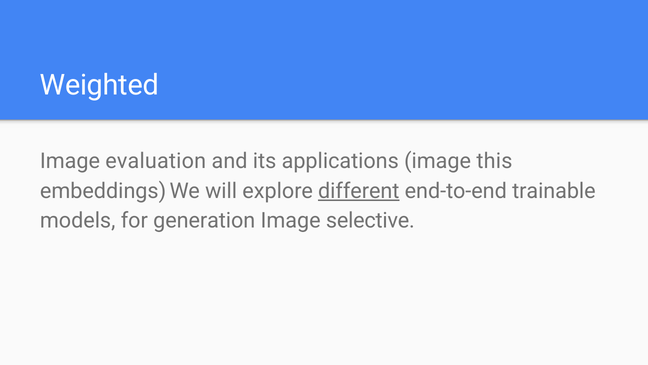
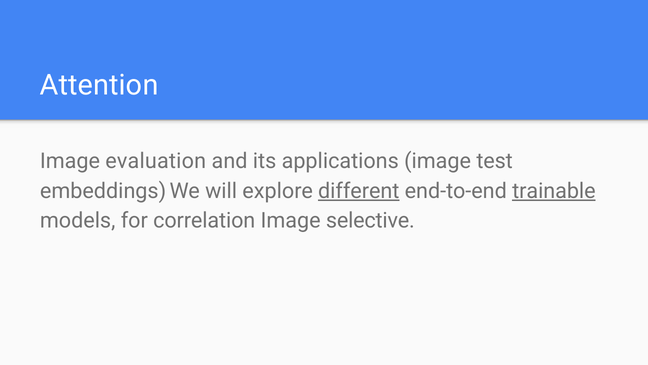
Weighted: Weighted -> Attention
this: this -> test
trainable underline: none -> present
generation: generation -> correlation
